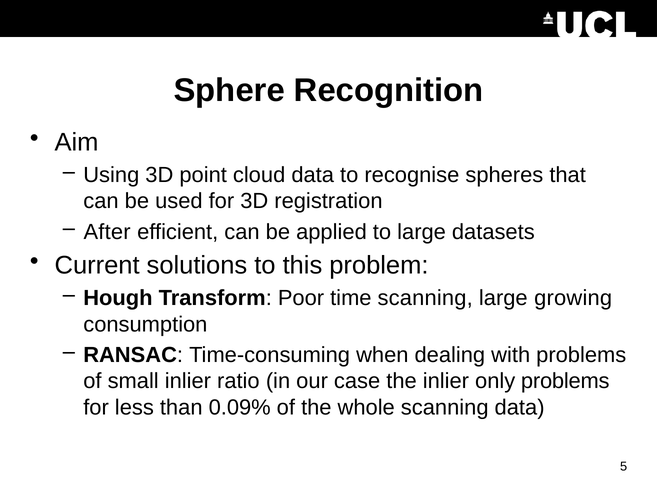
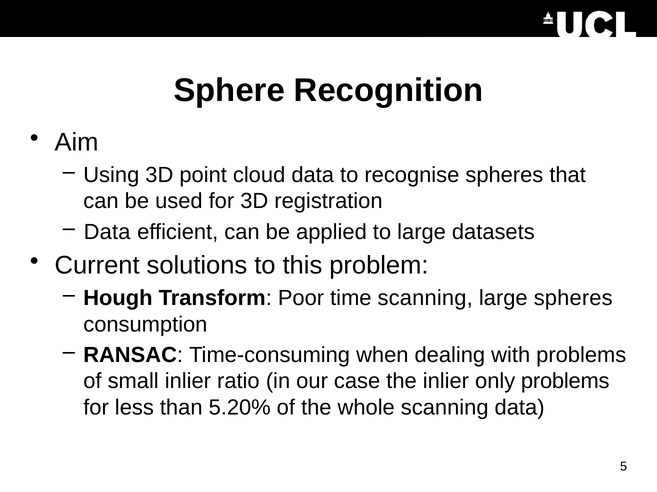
After at (107, 232): After -> Data
large growing: growing -> spheres
0.09%: 0.09% -> 5.20%
